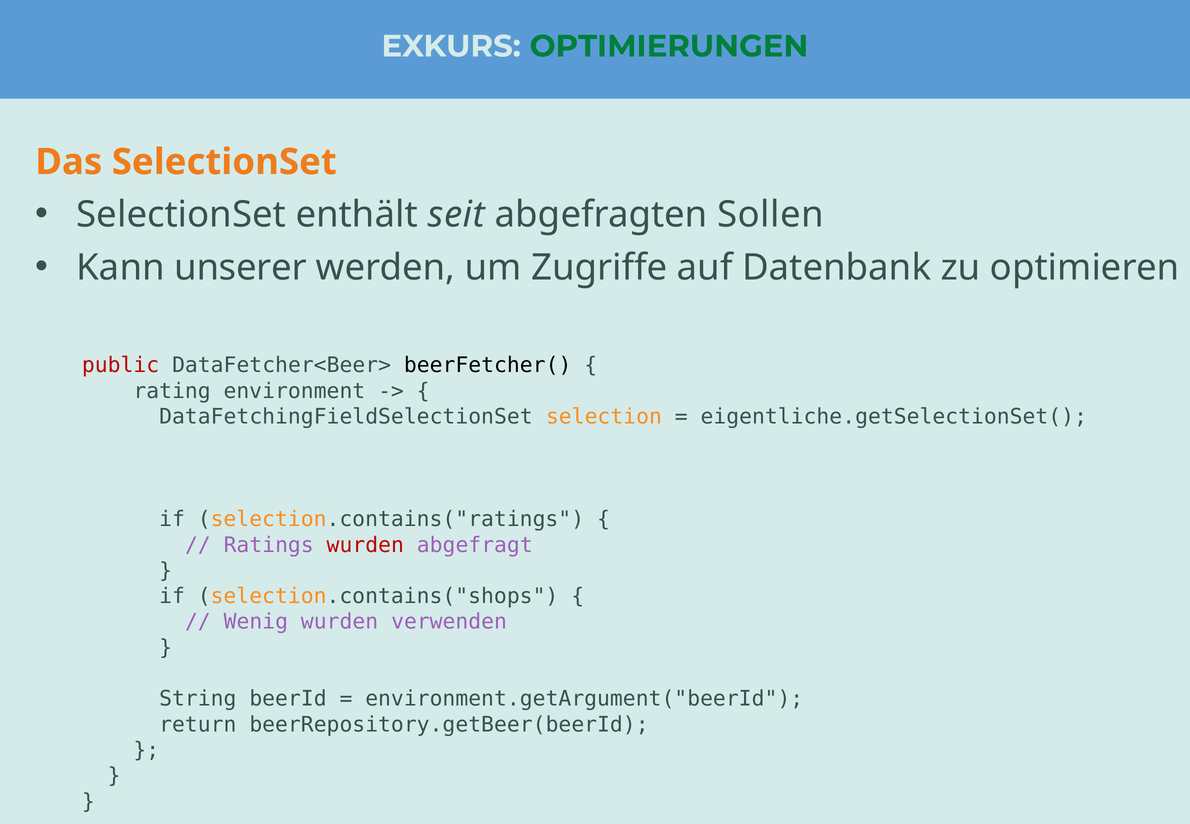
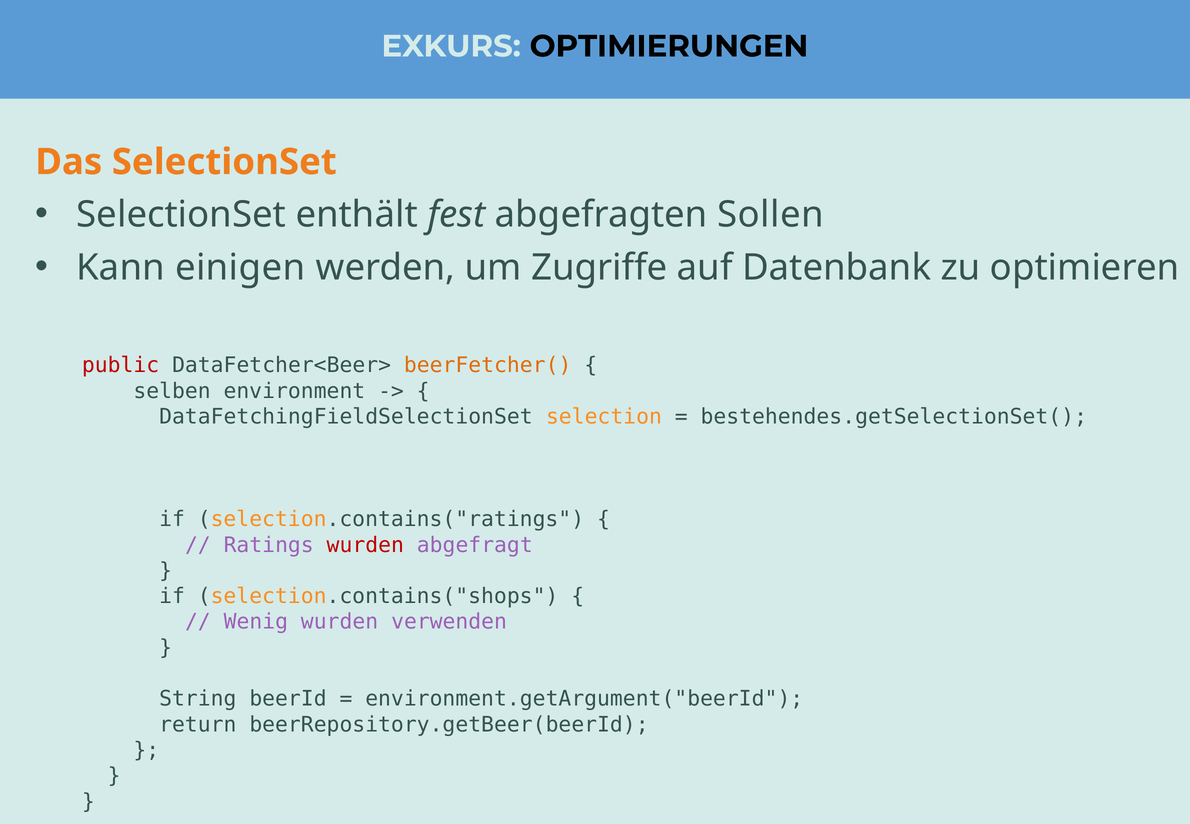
OPTIMIERUNGEN colour: green -> black
seit: seit -> fest
unserer: unserer -> einigen
beerFetcher( colour: black -> orange
rating: rating -> selben
eigentliche.getSelectionSet(: eigentliche.getSelectionSet( -> bestehendes.getSelectionSet(
